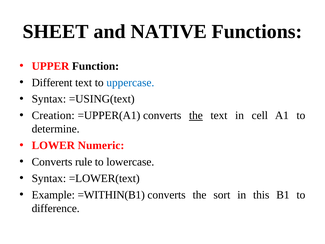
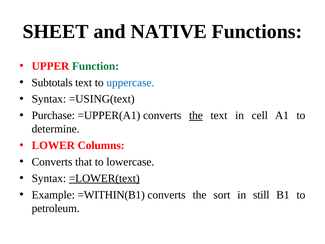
Function colour: black -> green
Different: Different -> Subtotals
Creation: Creation -> Purchase
Numeric: Numeric -> Columns
rule: rule -> that
=LOWER(text underline: none -> present
this: this -> still
difference: difference -> petroleum
